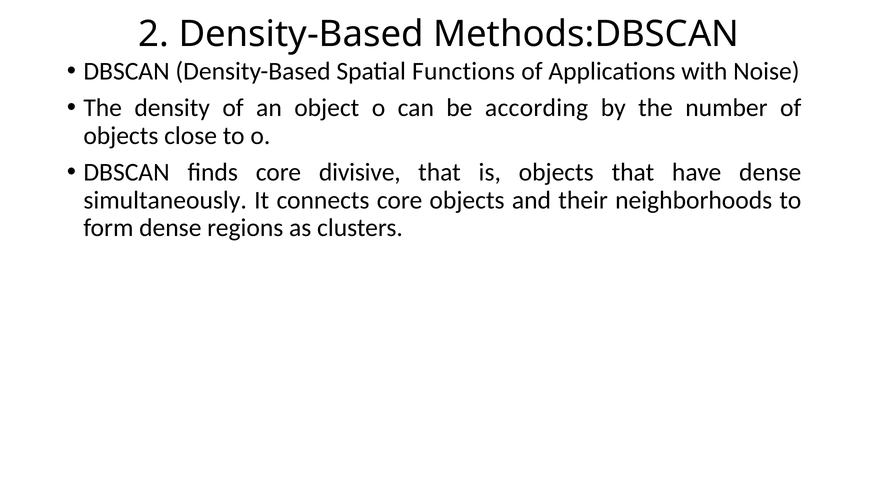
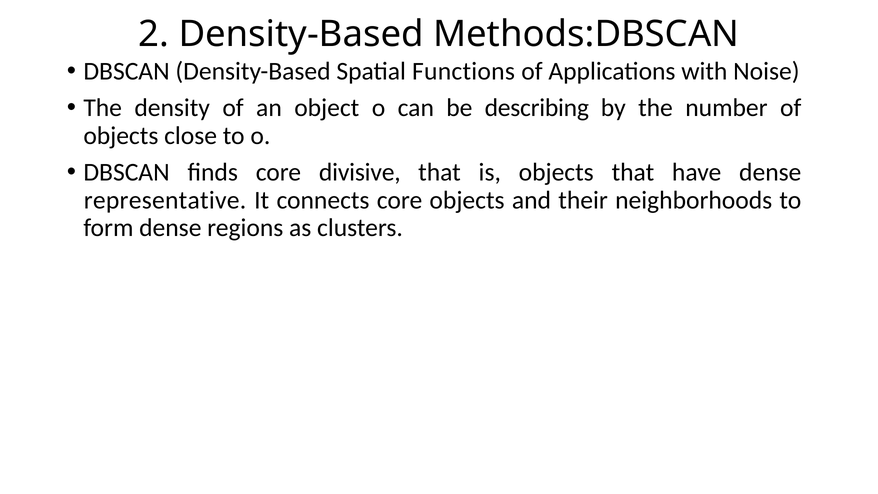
according: according -> describing
simultaneously: simultaneously -> representative
